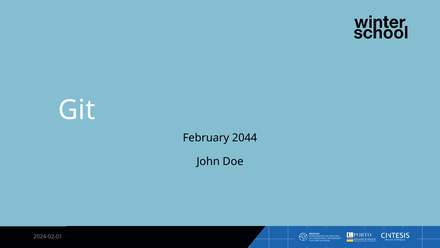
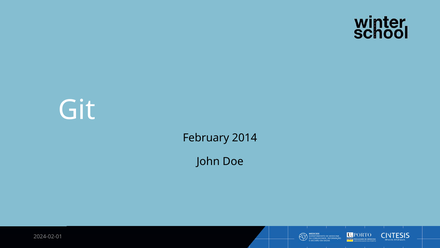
2044: 2044 -> 2014
